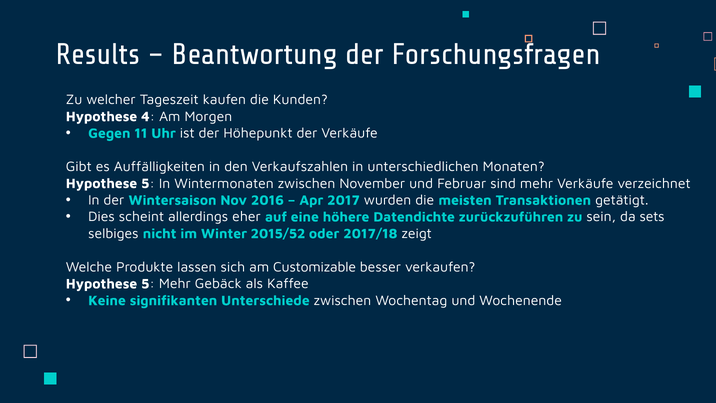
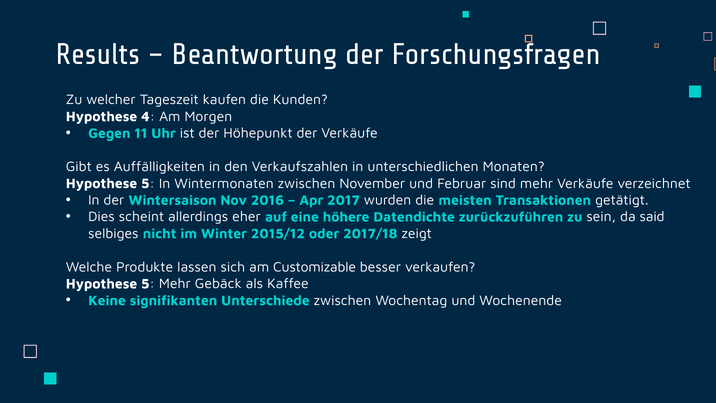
sets: sets -> said
2015/52: 2015/52 -> 2015/12
